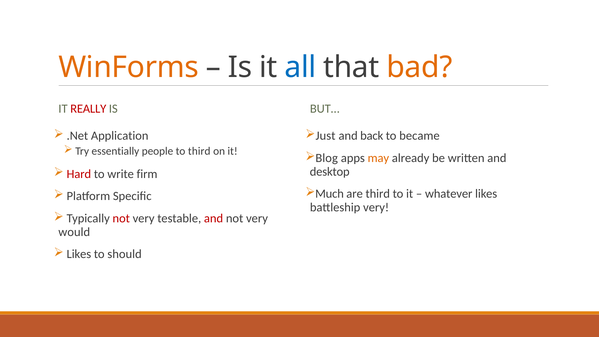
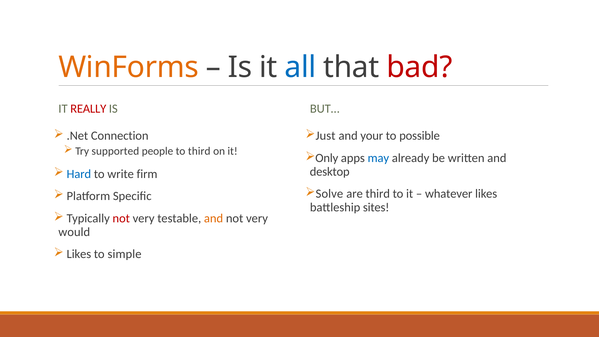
bad colour: orange -> red
Application: Application -> Connection
back: back -> your
became: became -> possible
essentially: essentially -> supported
Blog: Blog -> Only
may colour: orange -> blue
Hard colour: red -> blue
Much: Much -> Solve
battleship very: very -> sites
and at (214, 218) colour: red -> orange
should: should -> simple
